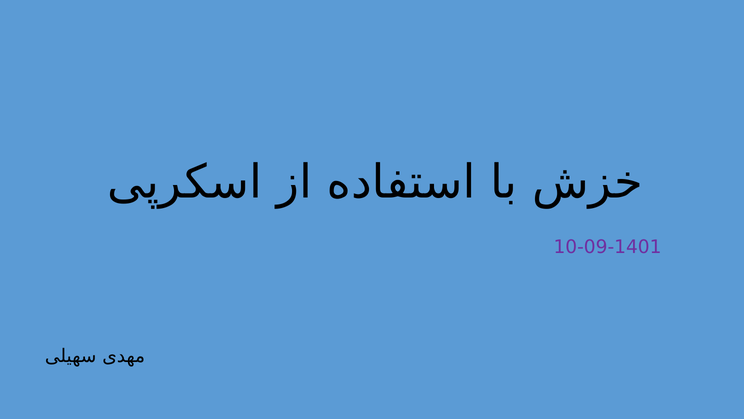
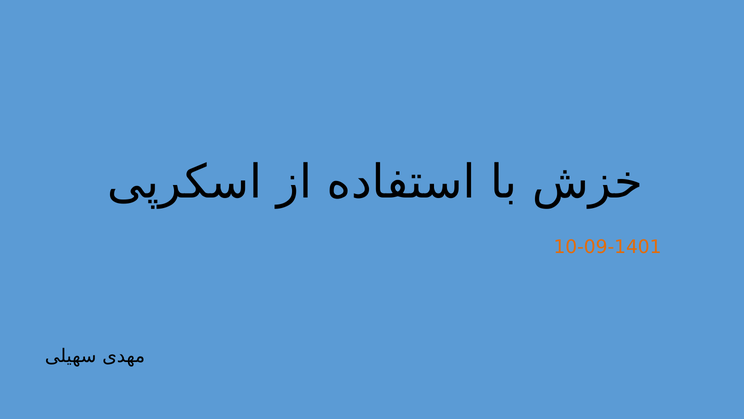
10-09-1401 colour: purple -> orange
